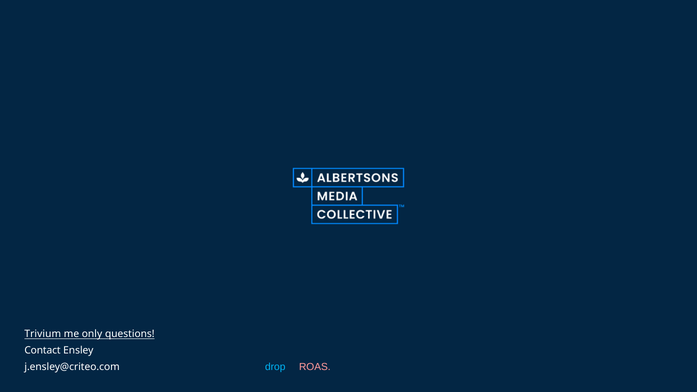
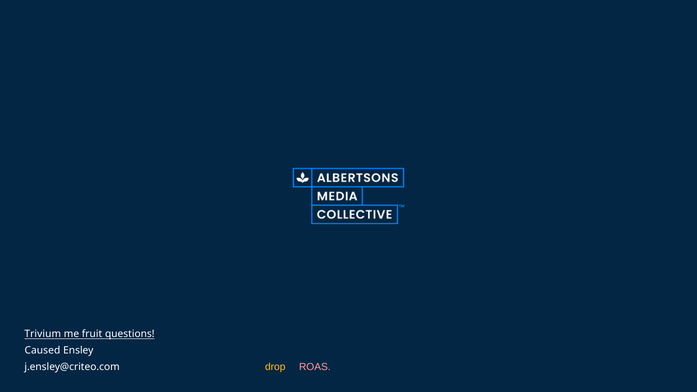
only: only -> fruit
Contact: Contact -> Caused
drop colour: light blue -> yellow
